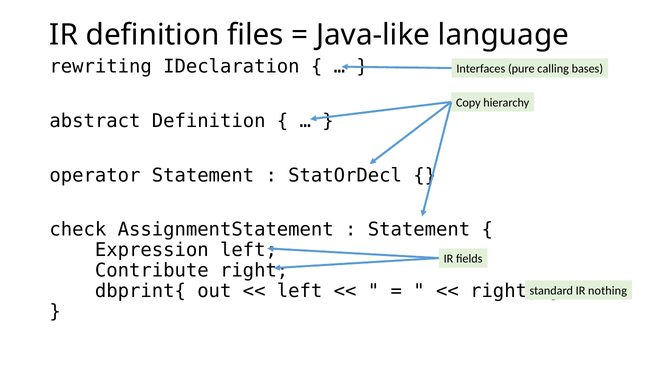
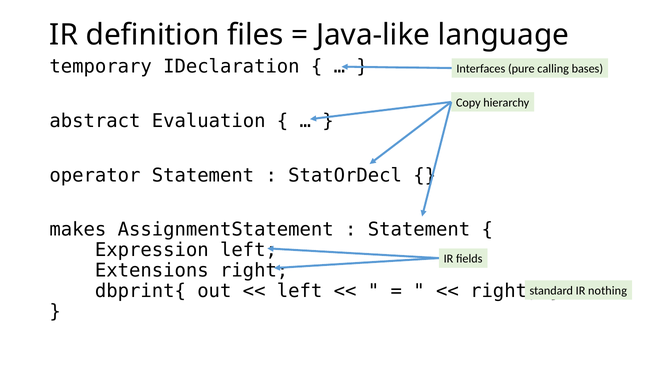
rewriting: rewriting -> temporary
abstract Definition: Definition -> Evaluation
check: check -> makes
Contribute: Contribute -> Extensions
